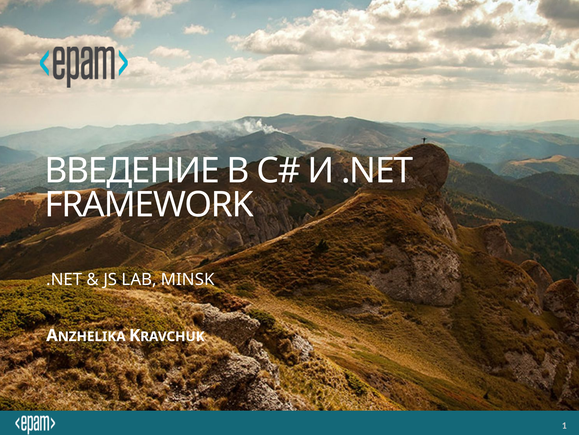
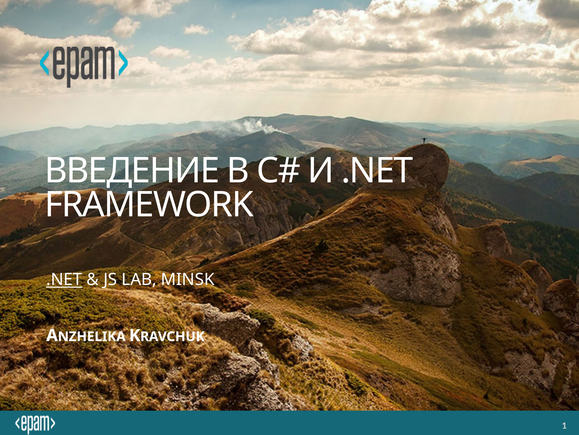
.NET at (64, 279) underline: none -> present
